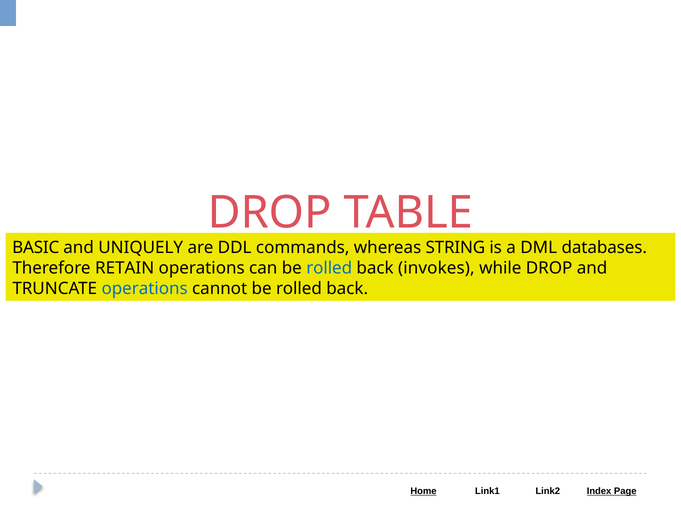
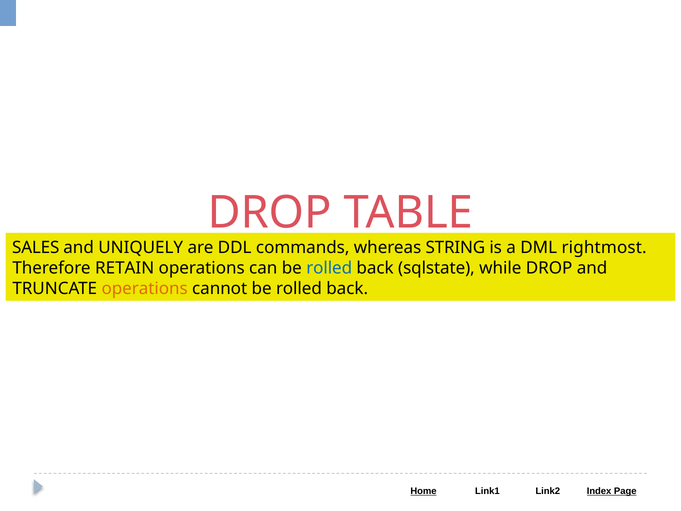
BASIC: BASIC -> SALES
databases: databases -> rightmost
invokes: invokes -> sqlstate
operations at (145, 288) colour: blue -> orange
